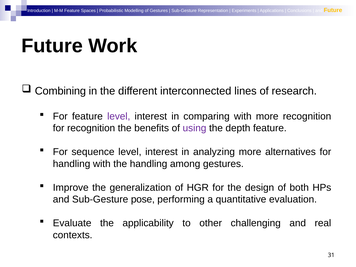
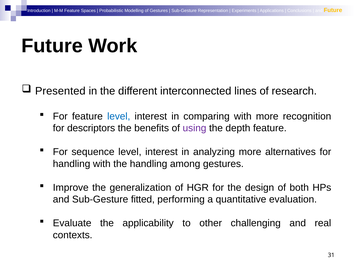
Combining: Combining -> Presented
level at (119, 116) colour: purple -> blue
for recognition: recognition -> descriptors
pose: pose -> fitted
